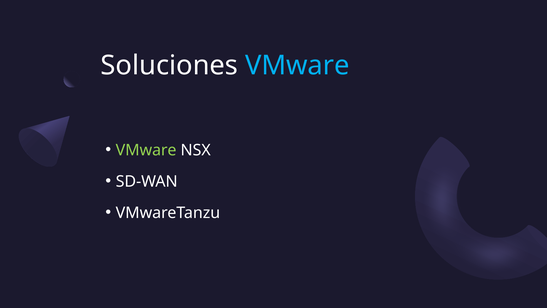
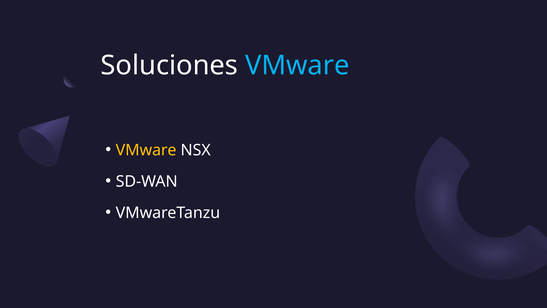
VMware at (146, 150) colour: light green -> yellow
